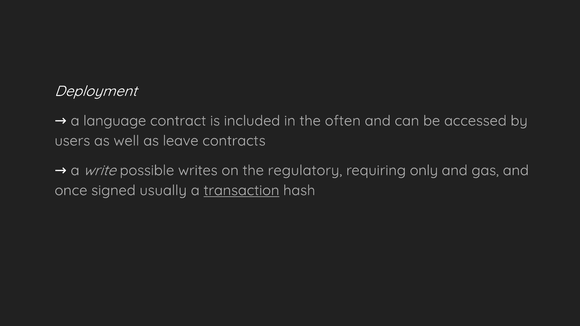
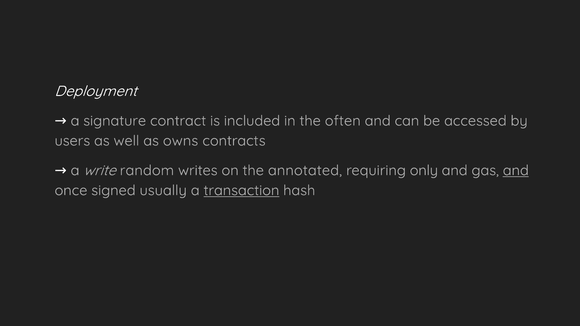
language: language -> signature
leave: leave -> owns
possible: possible -> random
regulatory: regulatory -> annotated
and at (516, 171) underline: none -> present
